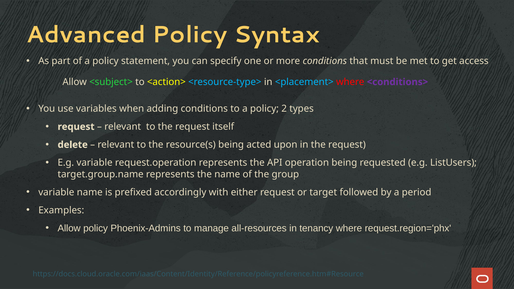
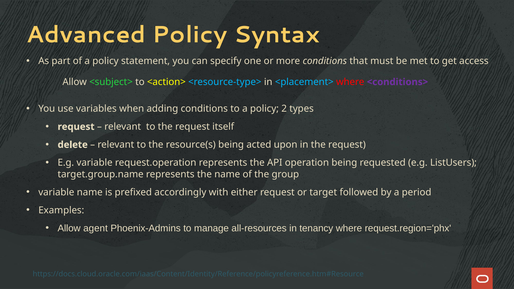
Allow policy: policy -> agent
